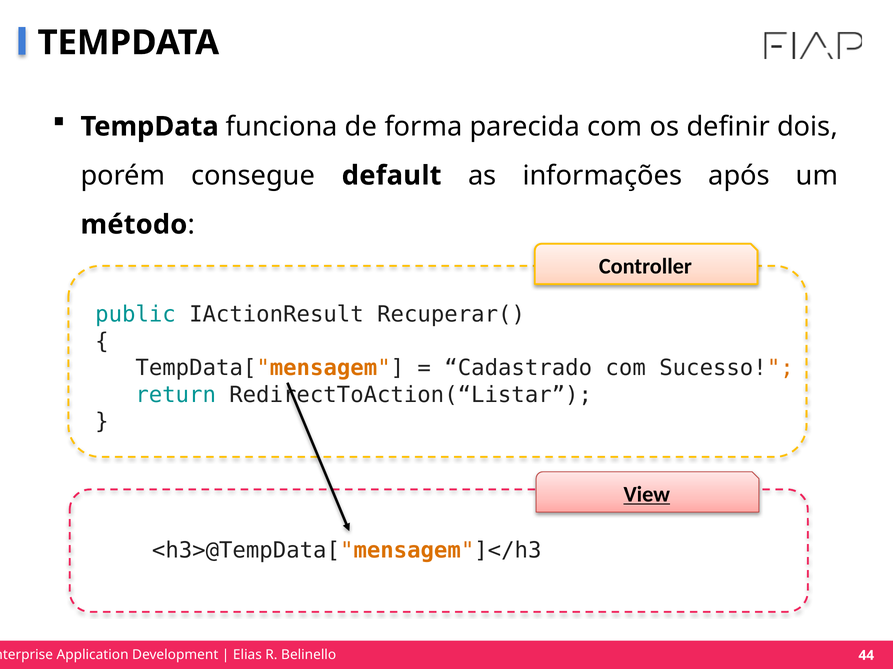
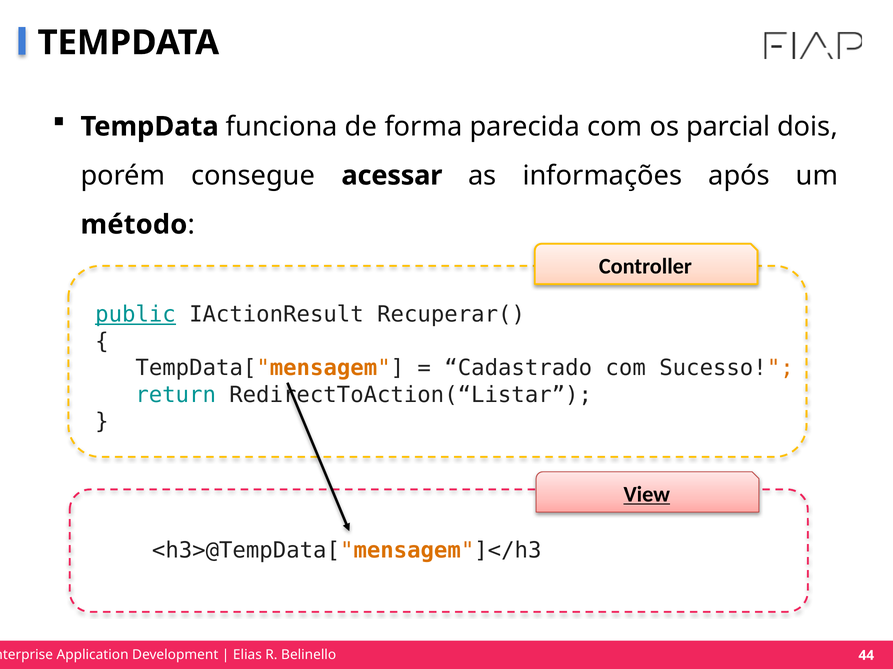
definir: definir -> parcial
default: default -> acessar
public underline: none -> present
